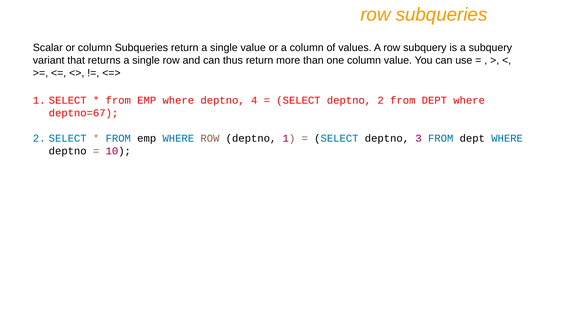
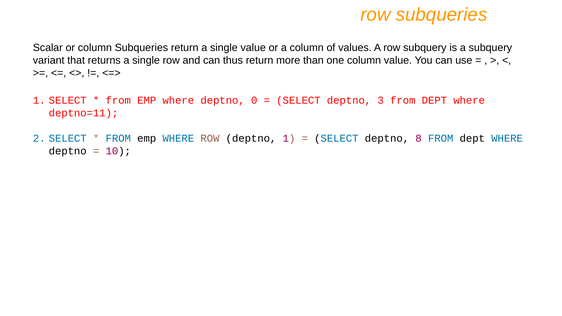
4: 4 -> 0
deptno 2: 2 -> 3
deptno=67: deptno=67 -> deptno=11
3: 3 -> 8
